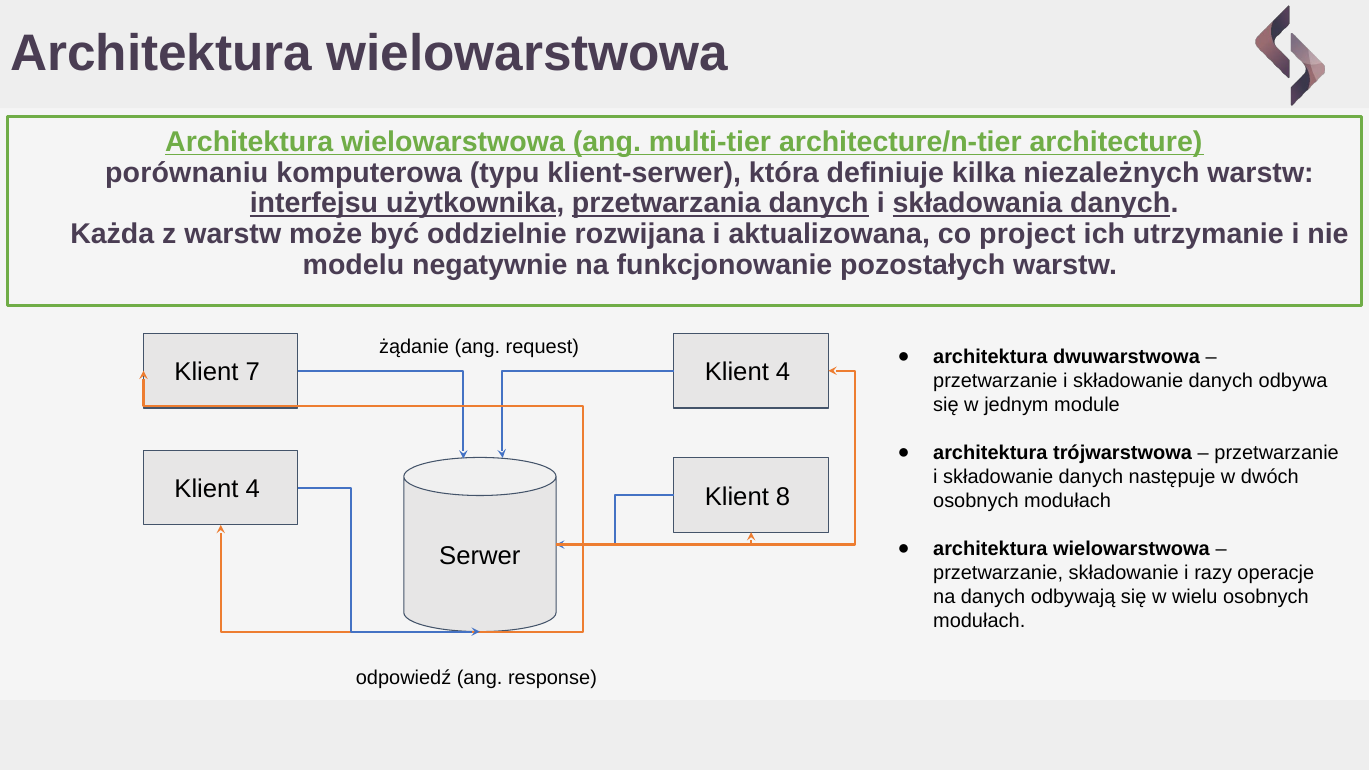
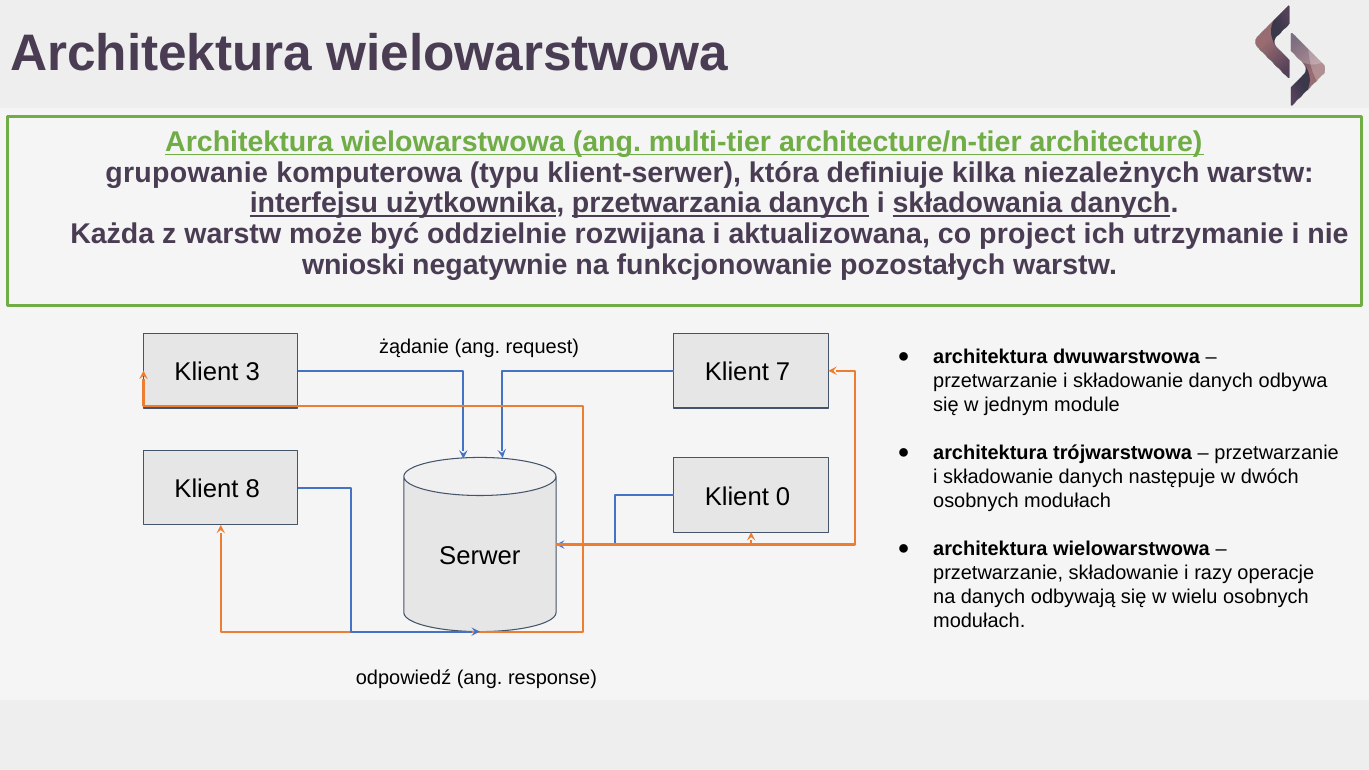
porównaniu: porównaniu -> grupowanie
modelu: modelu -> wnioski
7: 7 -> 3
4 at (783, 373): 4 -> 7
4 at (253, 489): 4 -> 8
8: 8 -> 0
